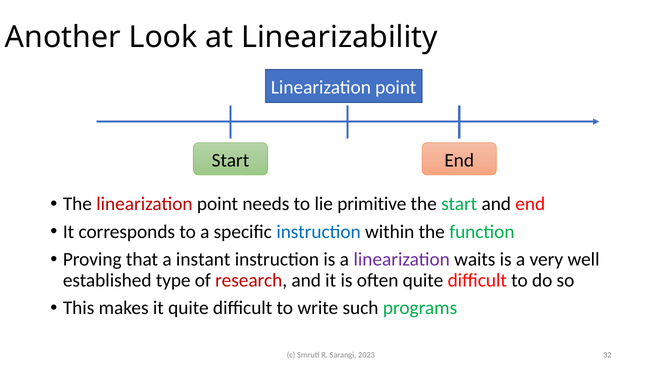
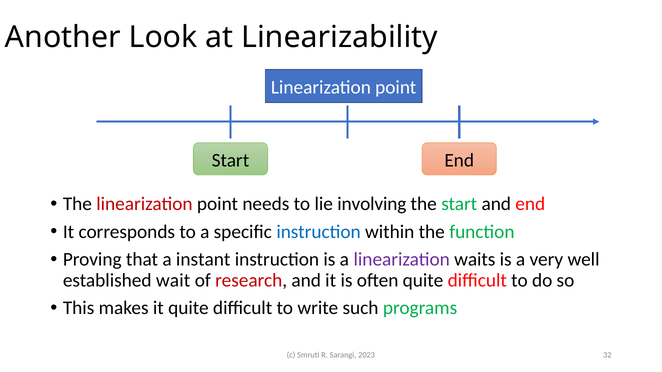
primitive: primitive -> involving
type: type -> wait
